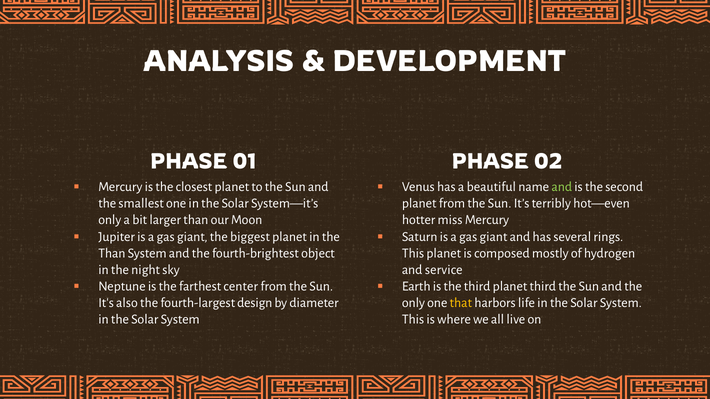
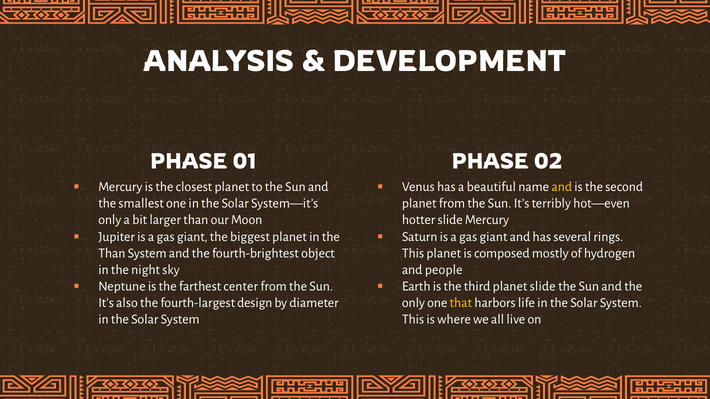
and at (562, 187) colour: light green -> yellow
hotter miss: miss -> slide
service: service -> people
planet third: third -> slide
